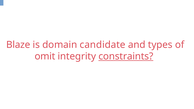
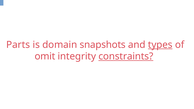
Blaze: Blaze -> Parts
candidate: candidate -> snapshots
types underline: none -> present
